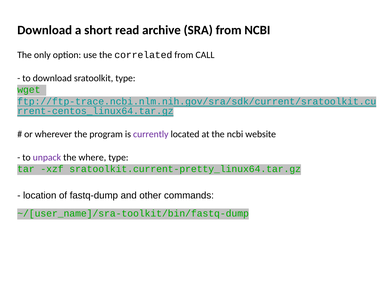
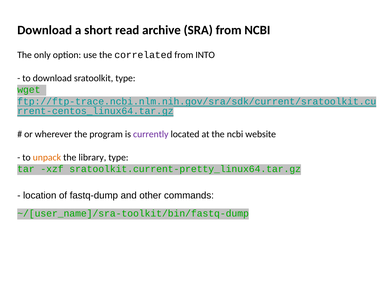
CALL: CALL -> INTO
unpack colour: purple -> orange
where: where -> library
